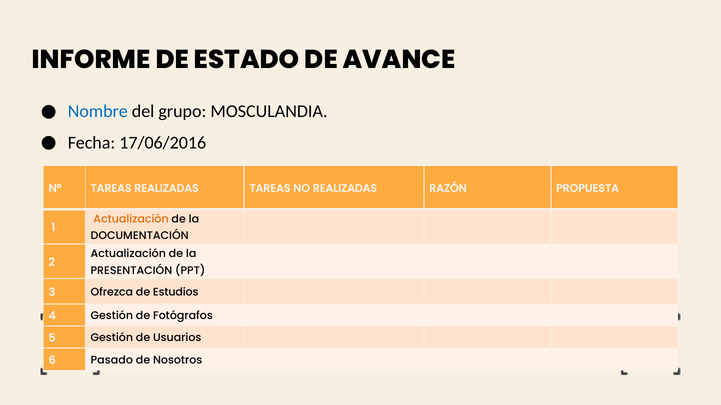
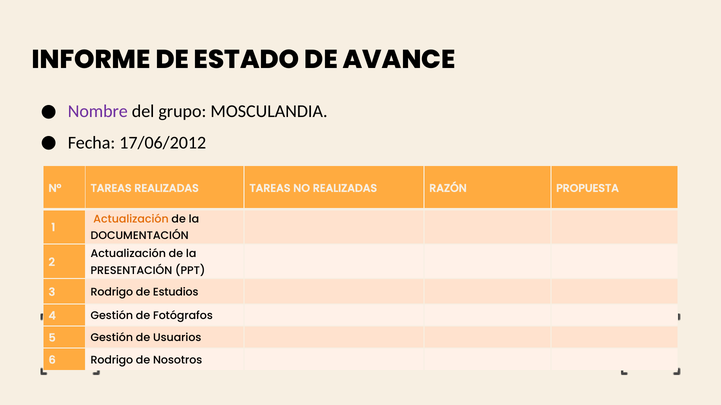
Nombre colour: blue -> purple
17/06/2016: 17/06/2016 -> 17/06/2012
3 Ofrezca: Ofrezca -> Rodrigo
6 Pasado: Pasado -> Rodrigo
